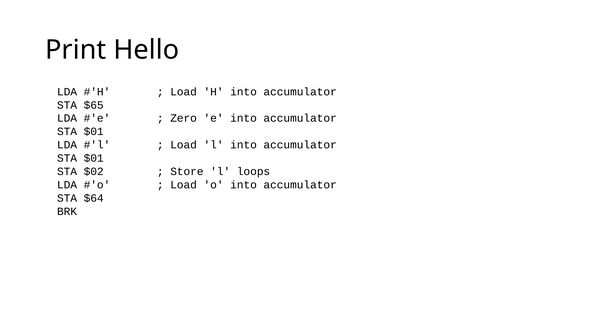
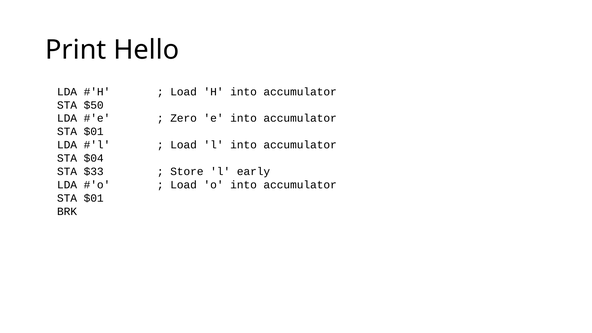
$65: $65 -> $50
$01 at (94, 158): $01 -> $04
$02: $02 -> $33
loops: loops -> early
$64 at (94, 198): $64 -> $01
